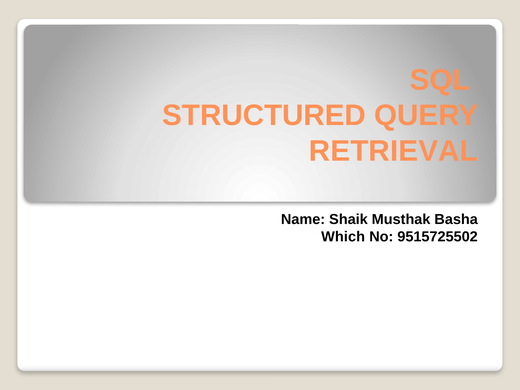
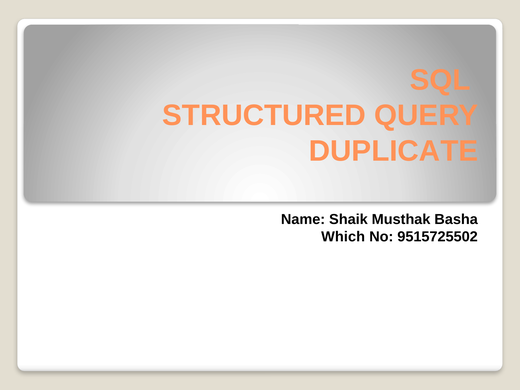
RETRIEVAL: RETRIEVAL -> DUPLICATE
